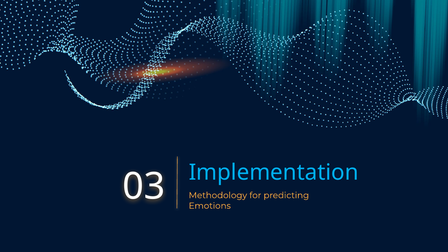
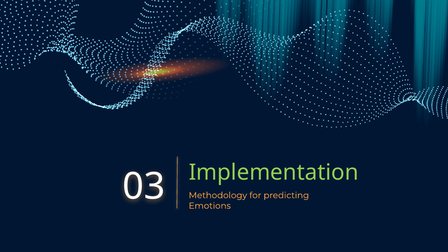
Implementation colour: light blue -> light green
